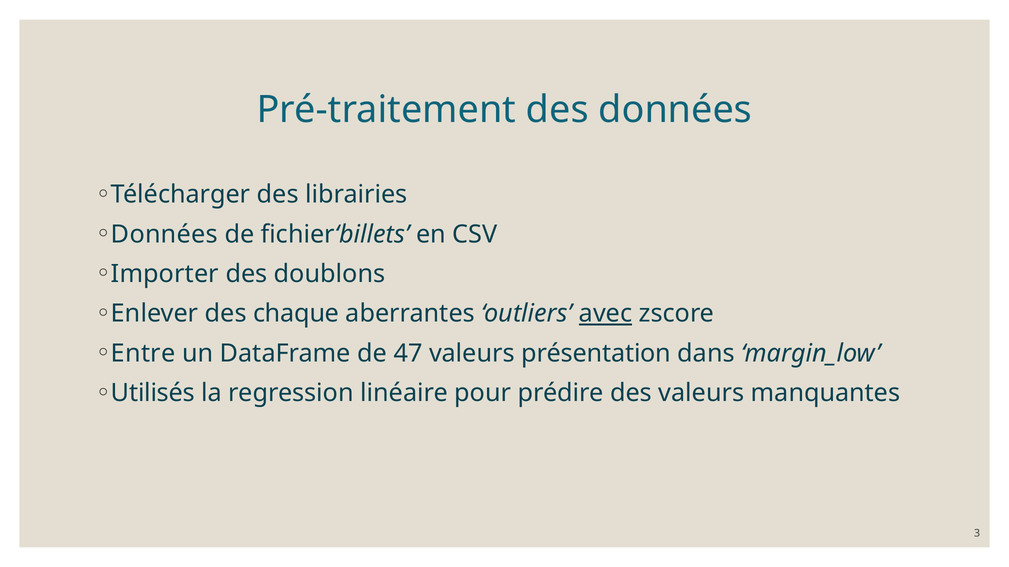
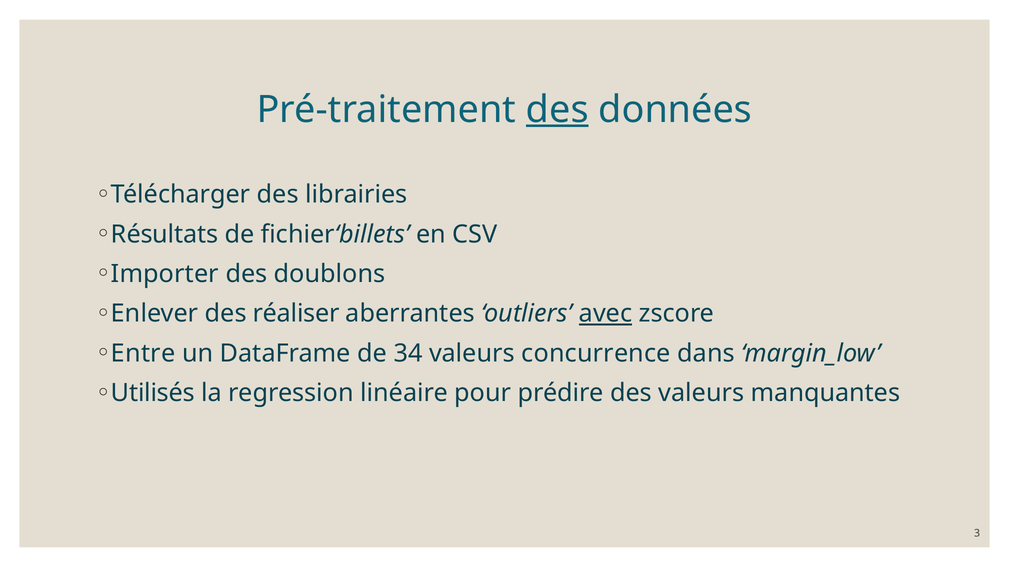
des at (557, 110) underline: none -> present
Données at (164, 234): Données -> Résultats
chaque: chaque -> réaliser
47: 47 -> 34
présentation: présentation -> concurrence
